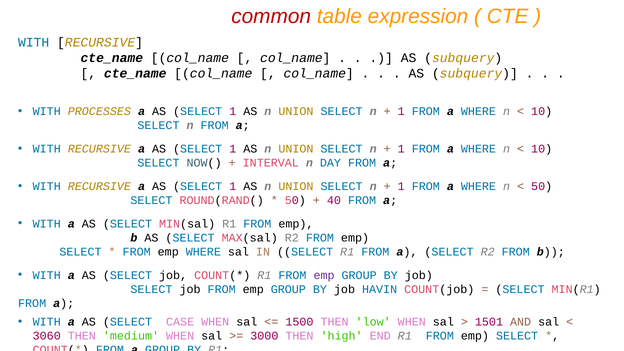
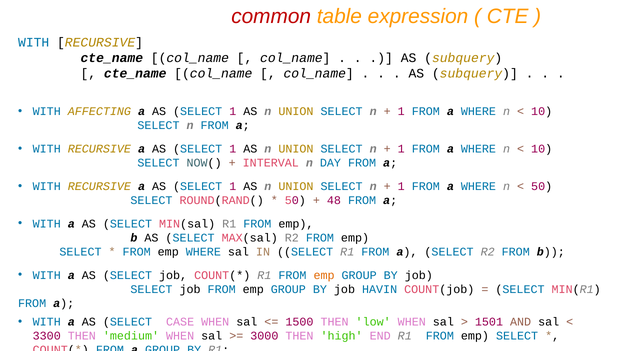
PROCESSES: PROCESSES -> AFFECTING
40: 40 -> 48
emp at (324, 275) colour: purple -> orange
3060: 3060 -> 3300
